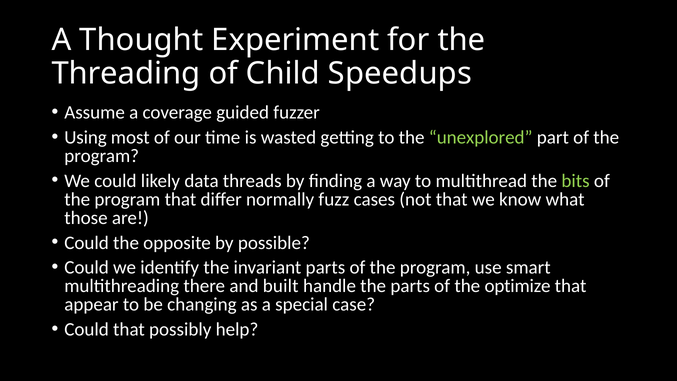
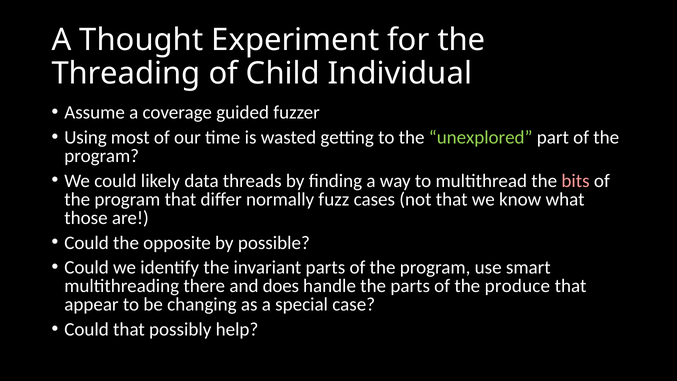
Speedups: Speedups -> Individual
bits colour: light green -> pink
built: built -> does
optimize: optimize -> produce
